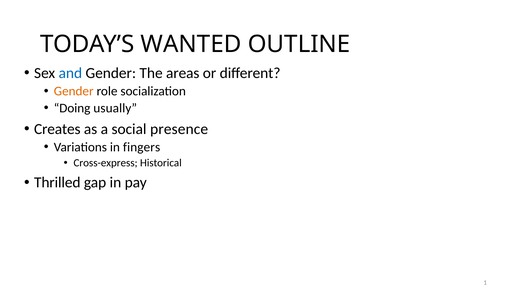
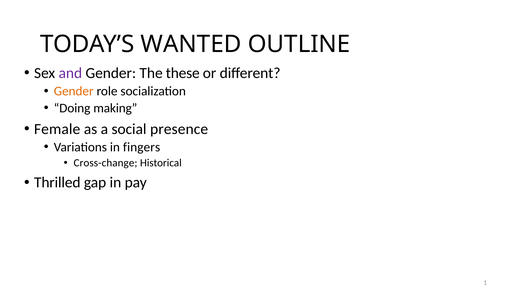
and colour: blue -> purple
areas: areas -> these
usually: usually -> making
Creates: Creates -> Female
Cross-express: Cross-express -> Cross-change
